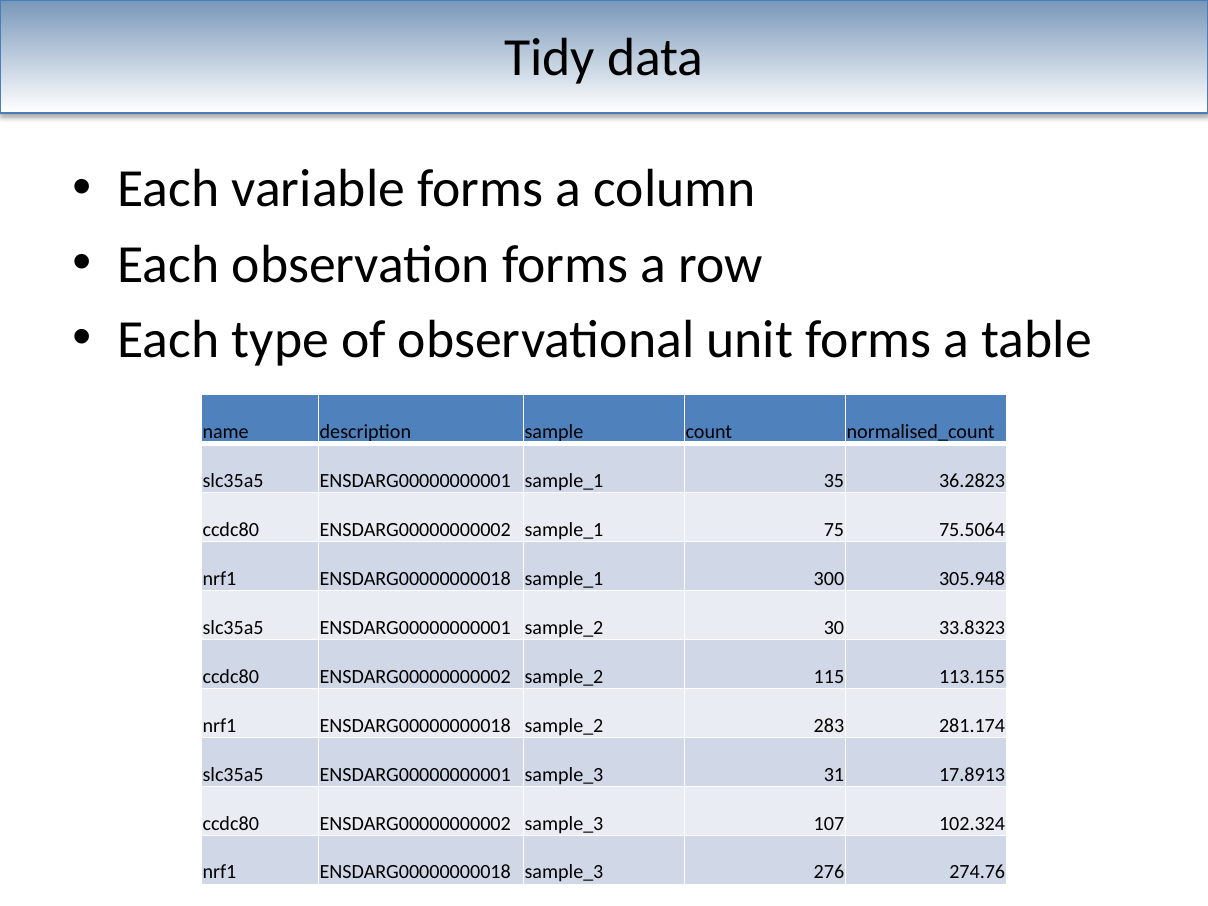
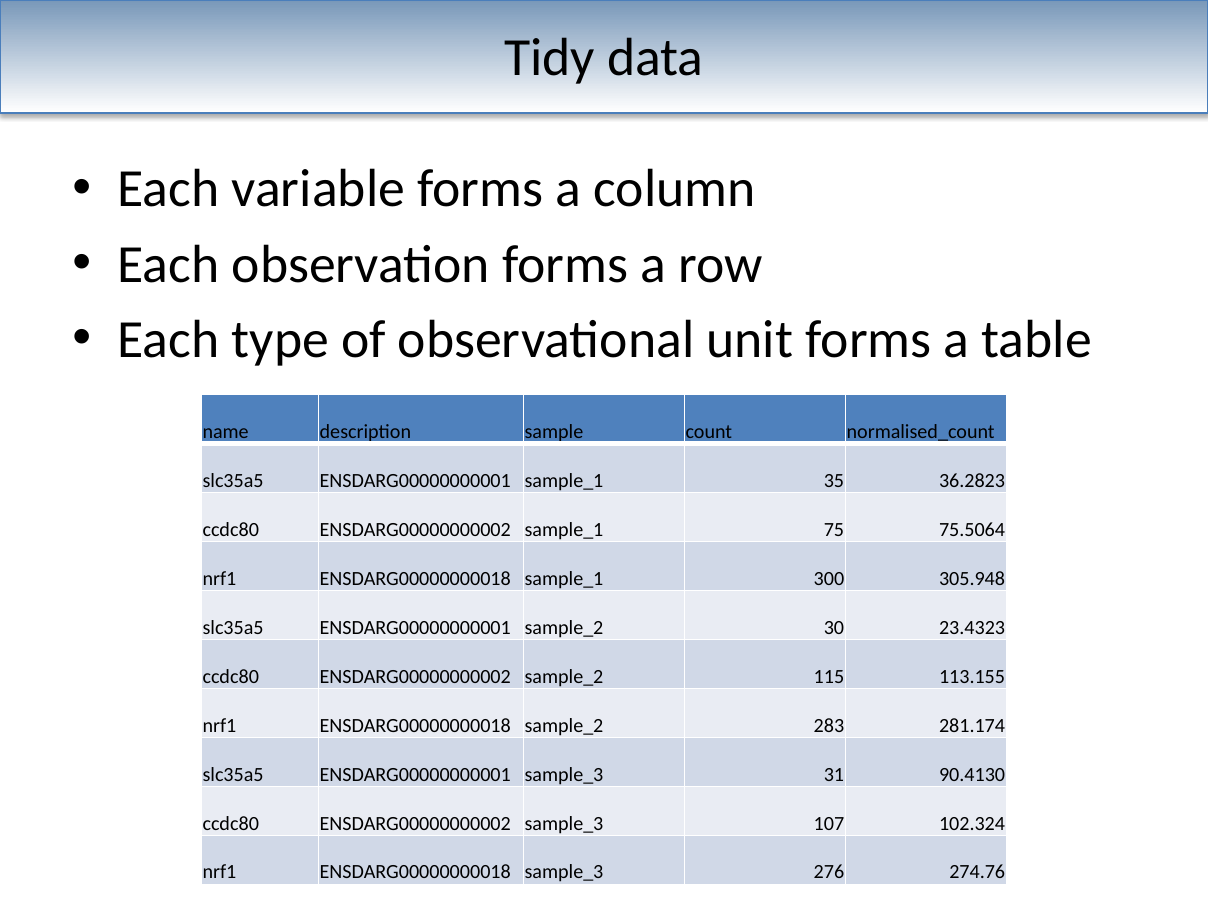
33.8323: 33.8323 -> 23.4323
17.8913: 17.8913 -> 90.4130
